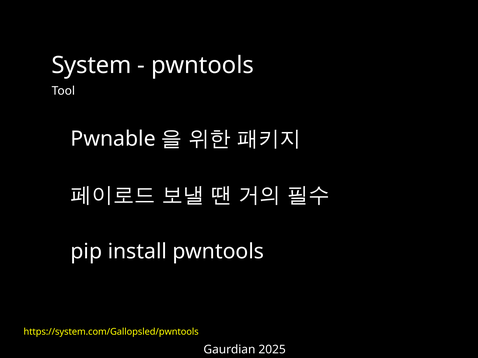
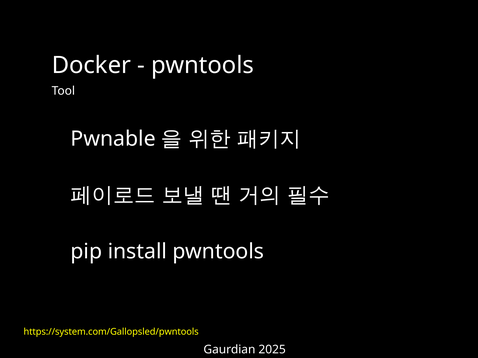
System: System -> Docker
